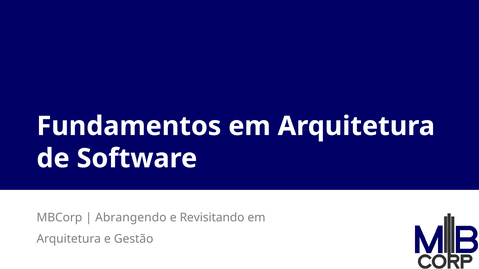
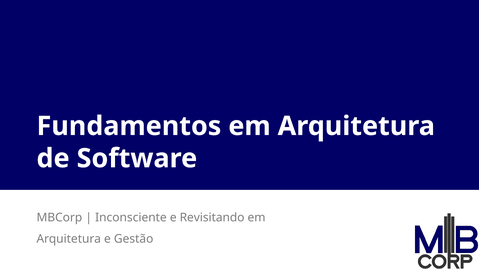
Abrangendo: Abrangendo -> Inconsciente
